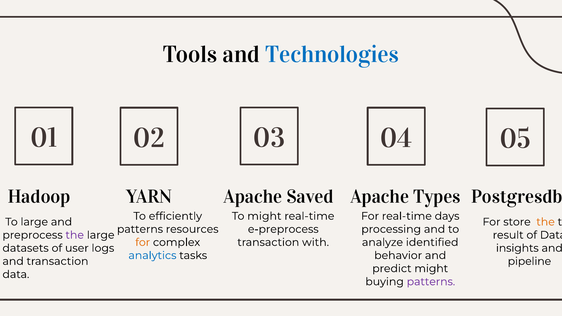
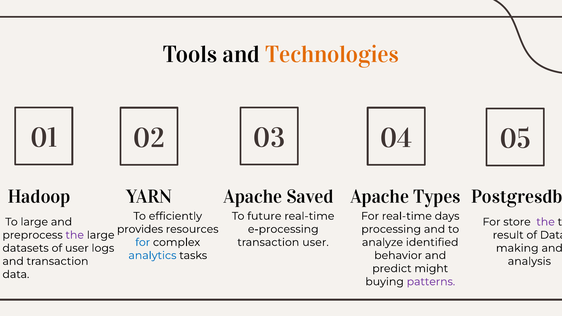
Technologies colour: blue -> orange
To might: might -> future
the at (546, 222) colour: orange -> purple
patterns at (140, 229): patterns -> provides
e-preprocess: e-preprocess -> e-processing
for at (143, 242) colour: orange -> blue
transaction with: with -> user
insights: insights -> making
pipeline: pipeline -> analysis
